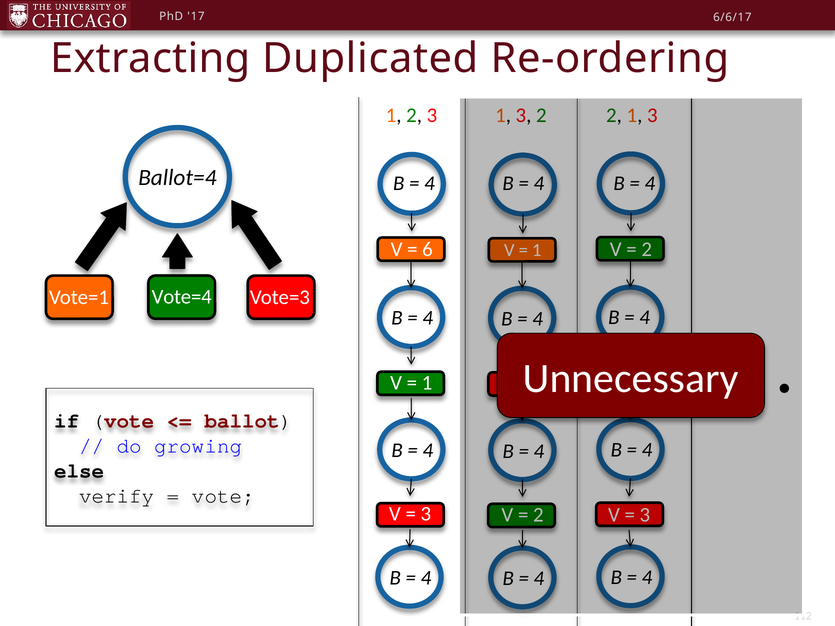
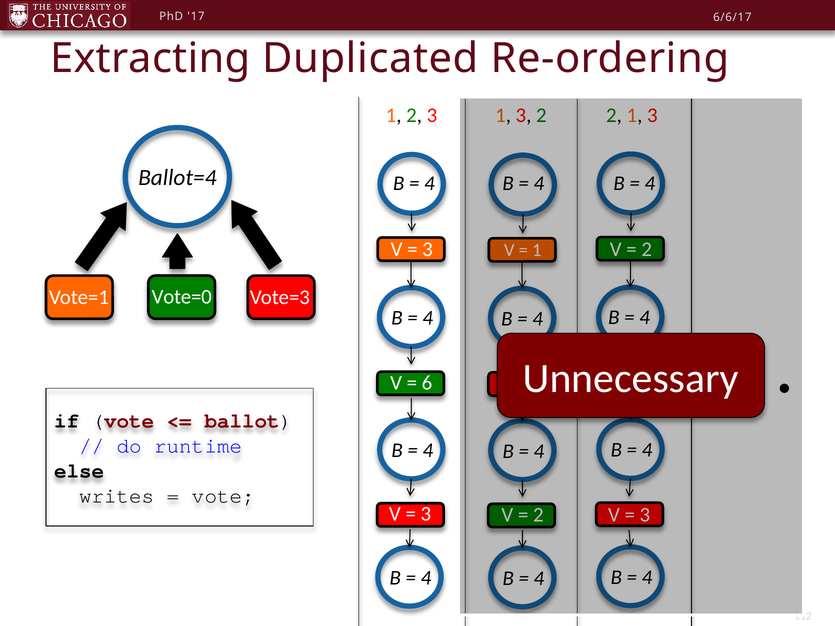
6 at (427, 249): 6 -> 3
Vote=4: Vote=4 -> Vote=0
1 at (427, 383): 1 -> 6
growing: growing -> runtime
verify: verify -> writes
